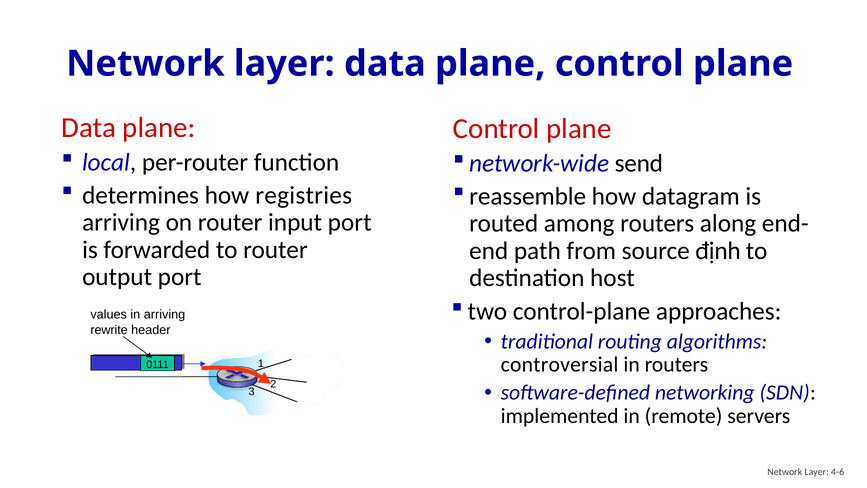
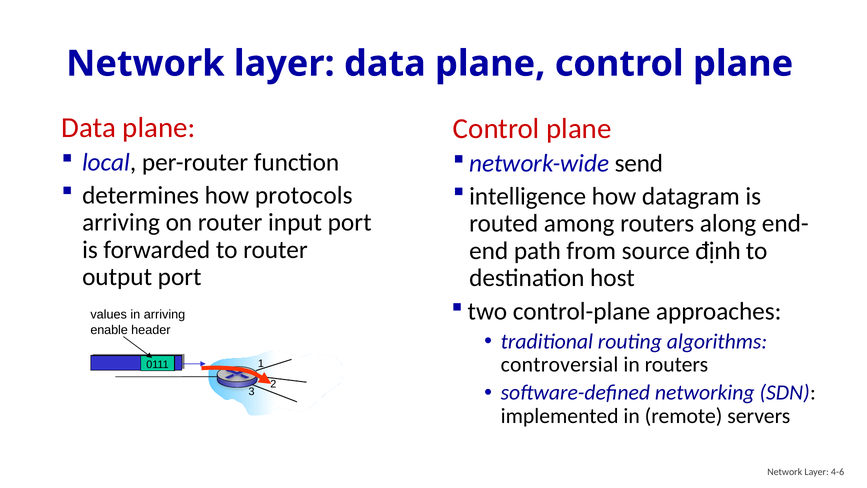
registries: registries -> protocols
reassemble: reassemble -> intelligence
rewrite: rewrite -> enable
